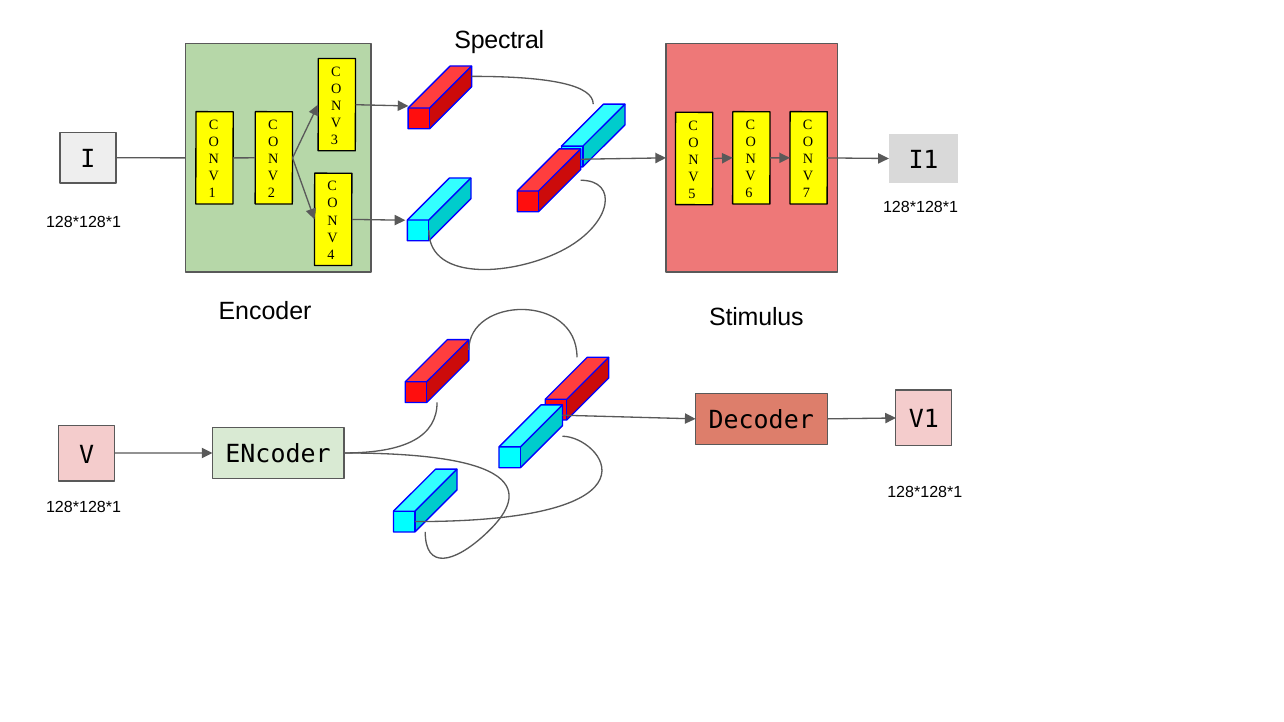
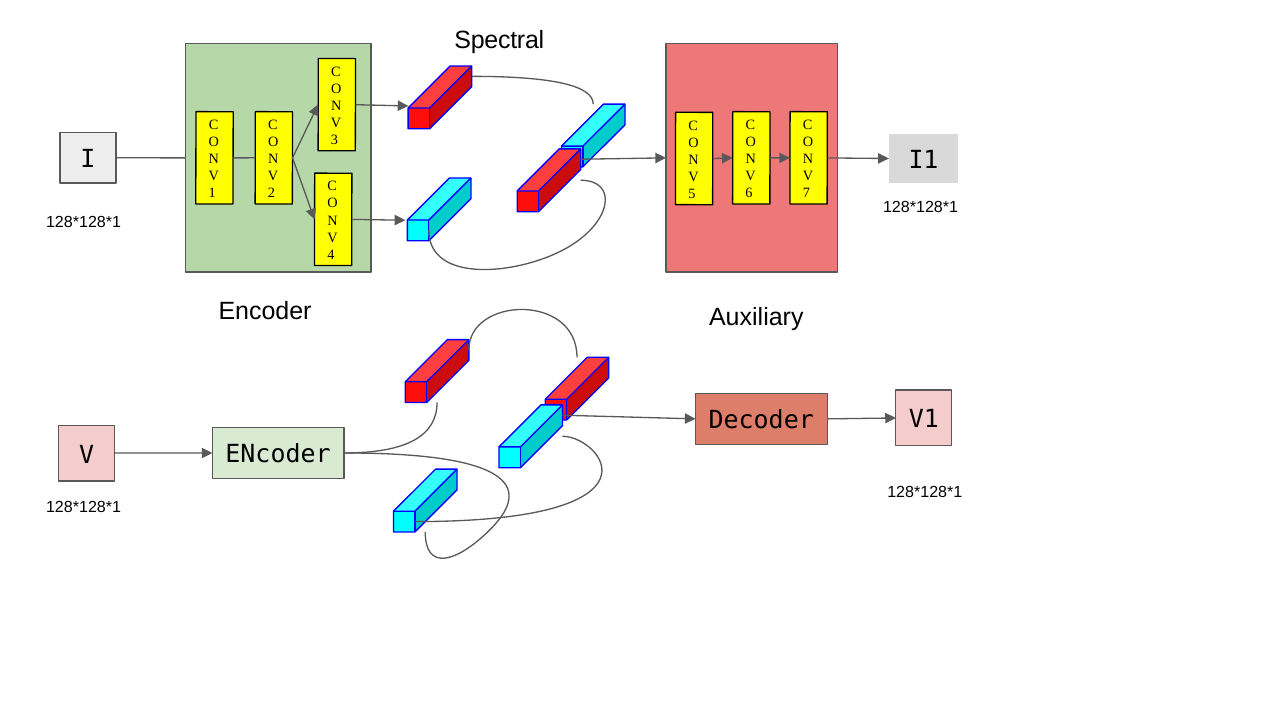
Stimulus: Stimulus -> Auxiliary
